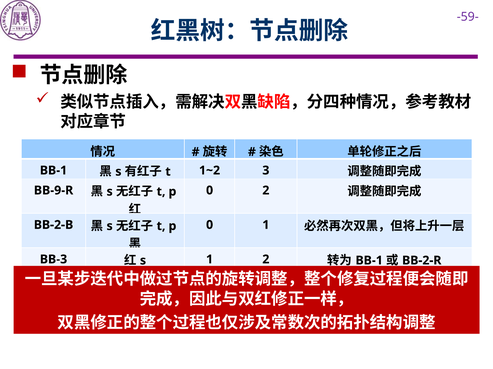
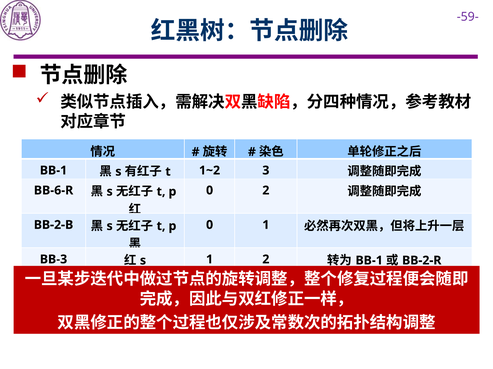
BB-9-R: BB-9-R -> BB-6-R
